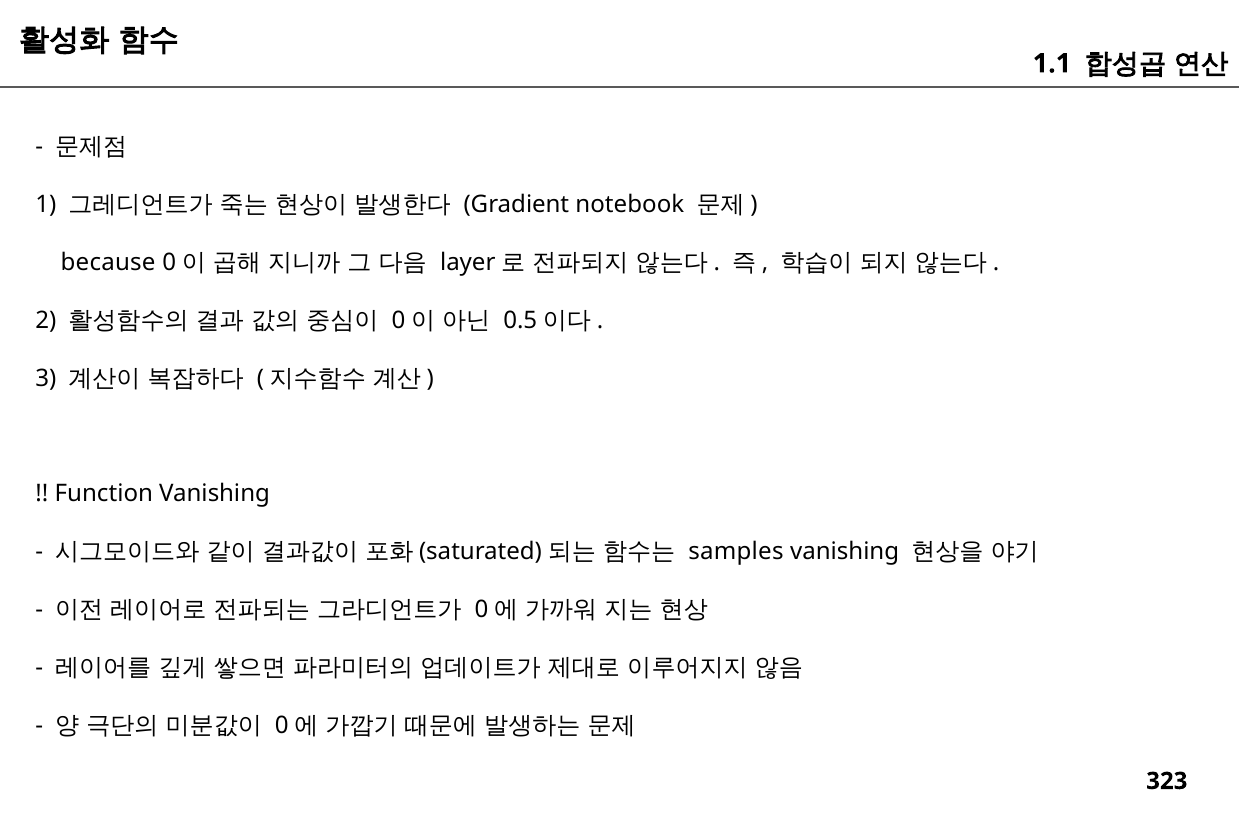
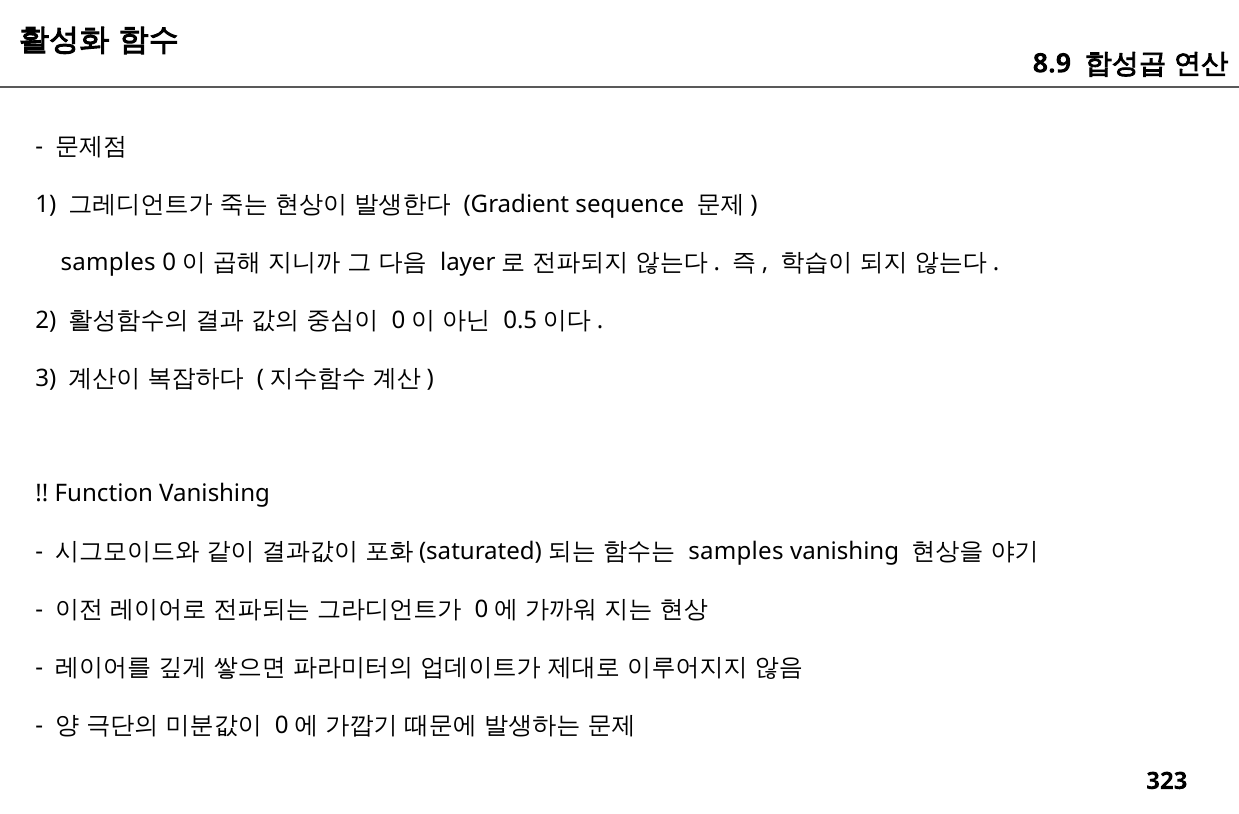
1.1: 1.1 -> 8.9
notebook: notebook -> sequence
because at (108, 262): because -> samples
